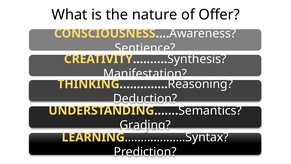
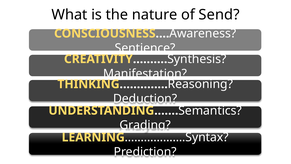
Offer: Offer -> Send
